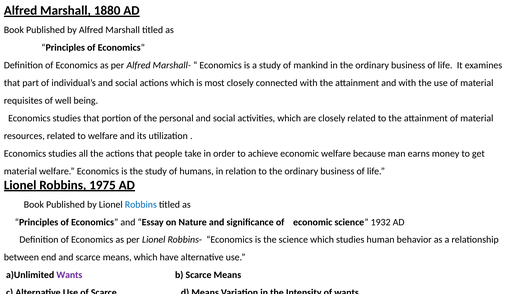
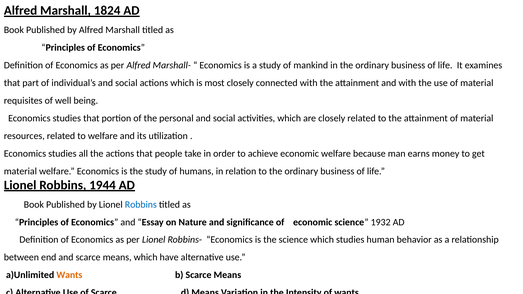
1880: 1880 -> 1824
1975: 1975 -> 1944
Wants at (69, 275) colour: purple -> orange
